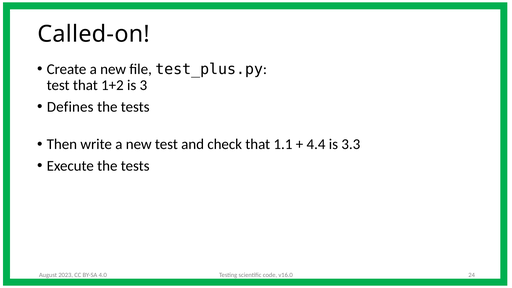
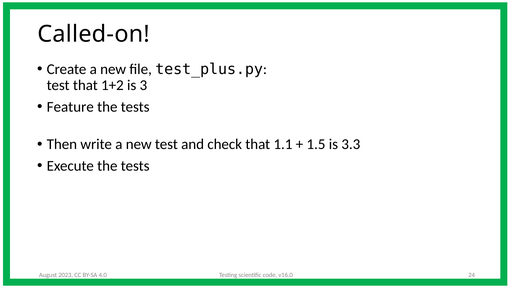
Defines: Defines -> Feature
4.4: 4.4 -> 1.5
